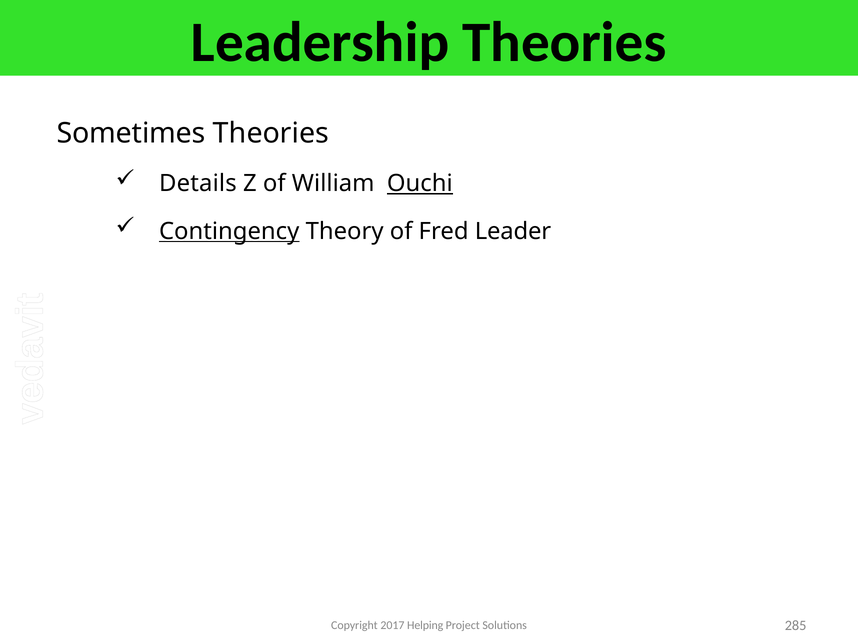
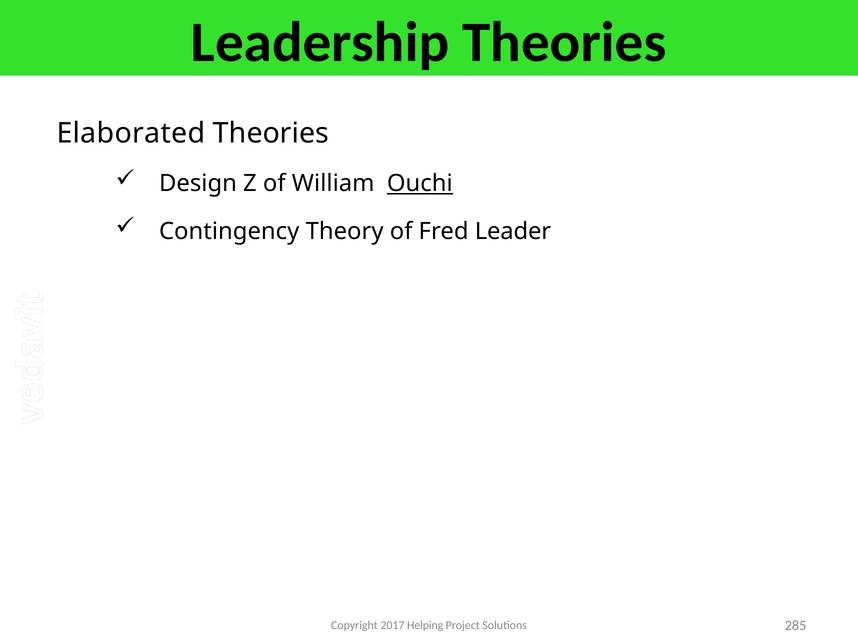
Sometimes: Sometimes -> Elaborated
Details: Details -> Design
Contingency underline: present -> none
